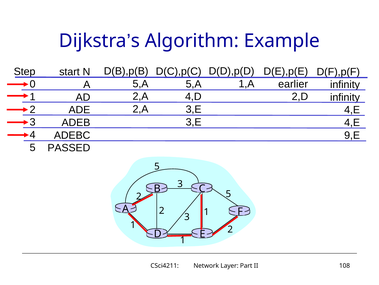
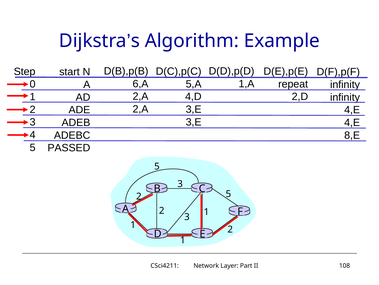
5,A at (140, 84): 5,A -> 6,A
earlier: earlier -> repeat
9,E: 9,E -> 8,E
